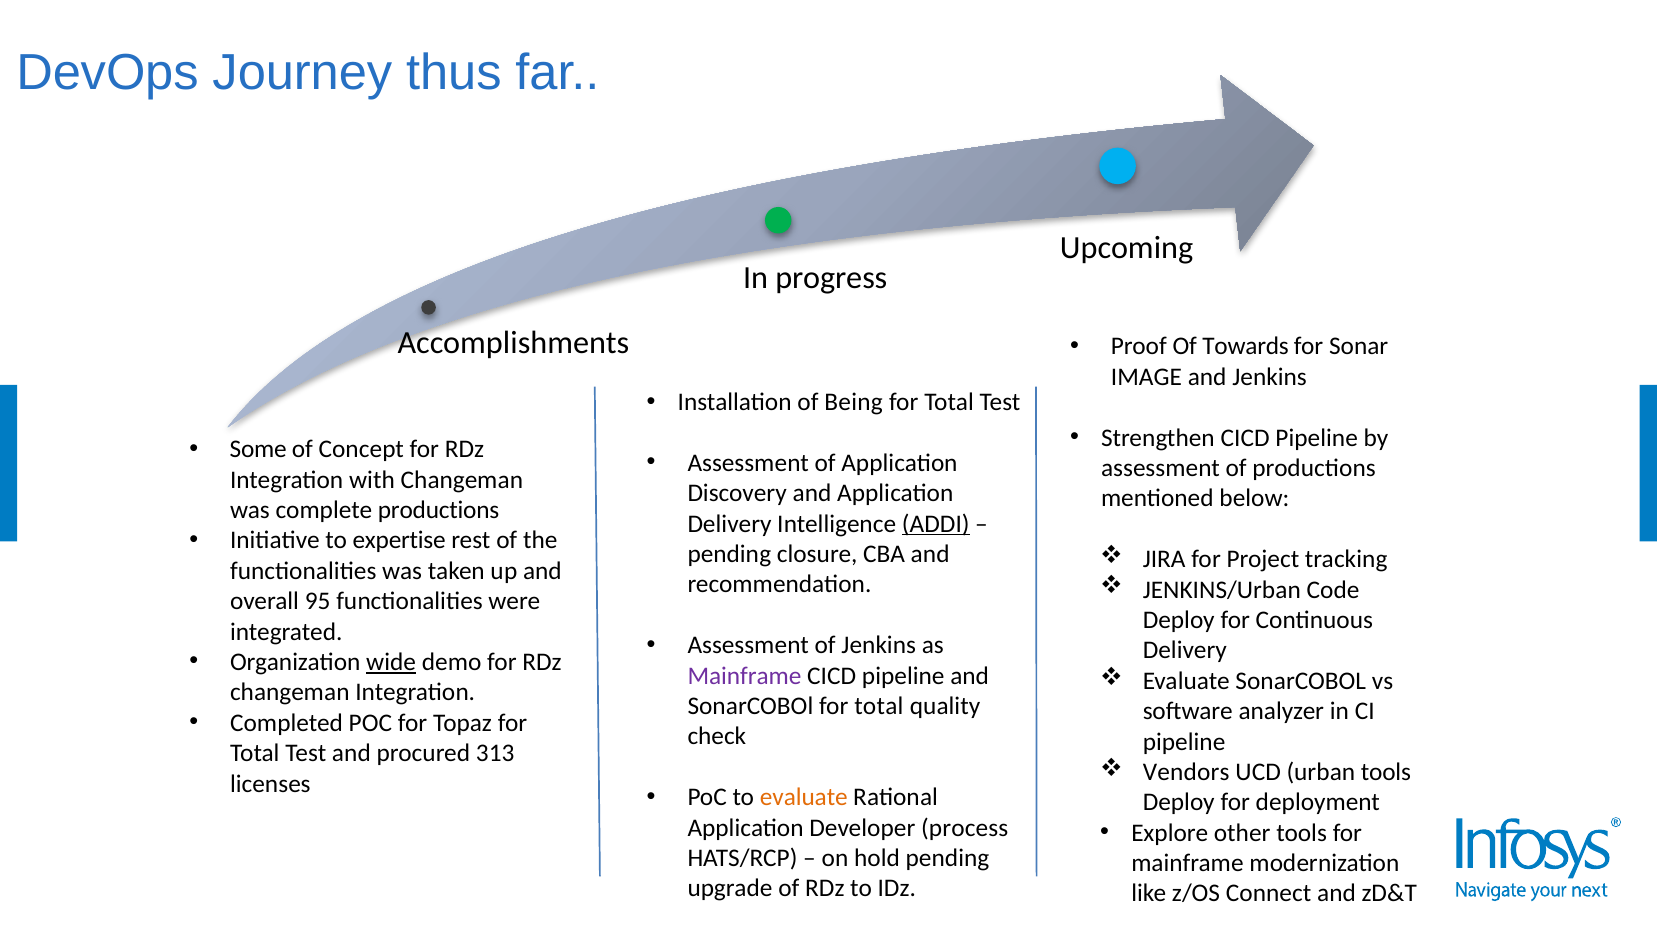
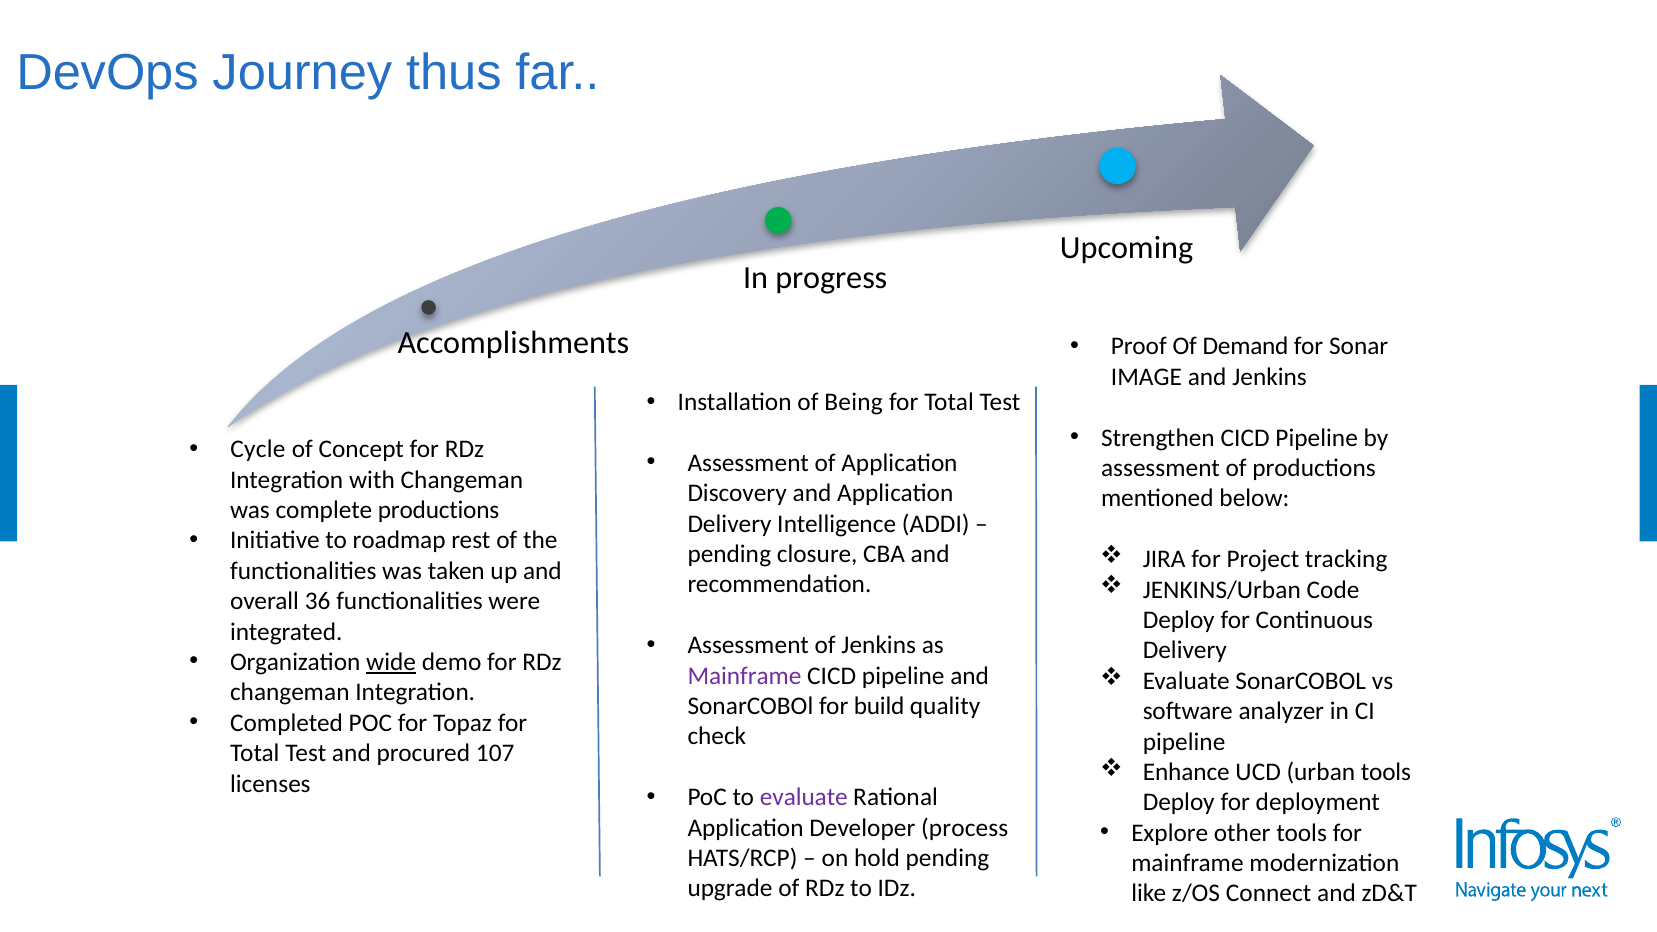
Towards: Towards -> Demand
Some: Some -> Cycle
ADDI underline: present -> none
expertise: expertise -> roadmap
95: 95 -> 36
SonarCOBOl for total: total -> build
313: 313 -> 107
Vendors: Vendors -> Enhance
evaluate at (804, 797) colour: orange -> purple
